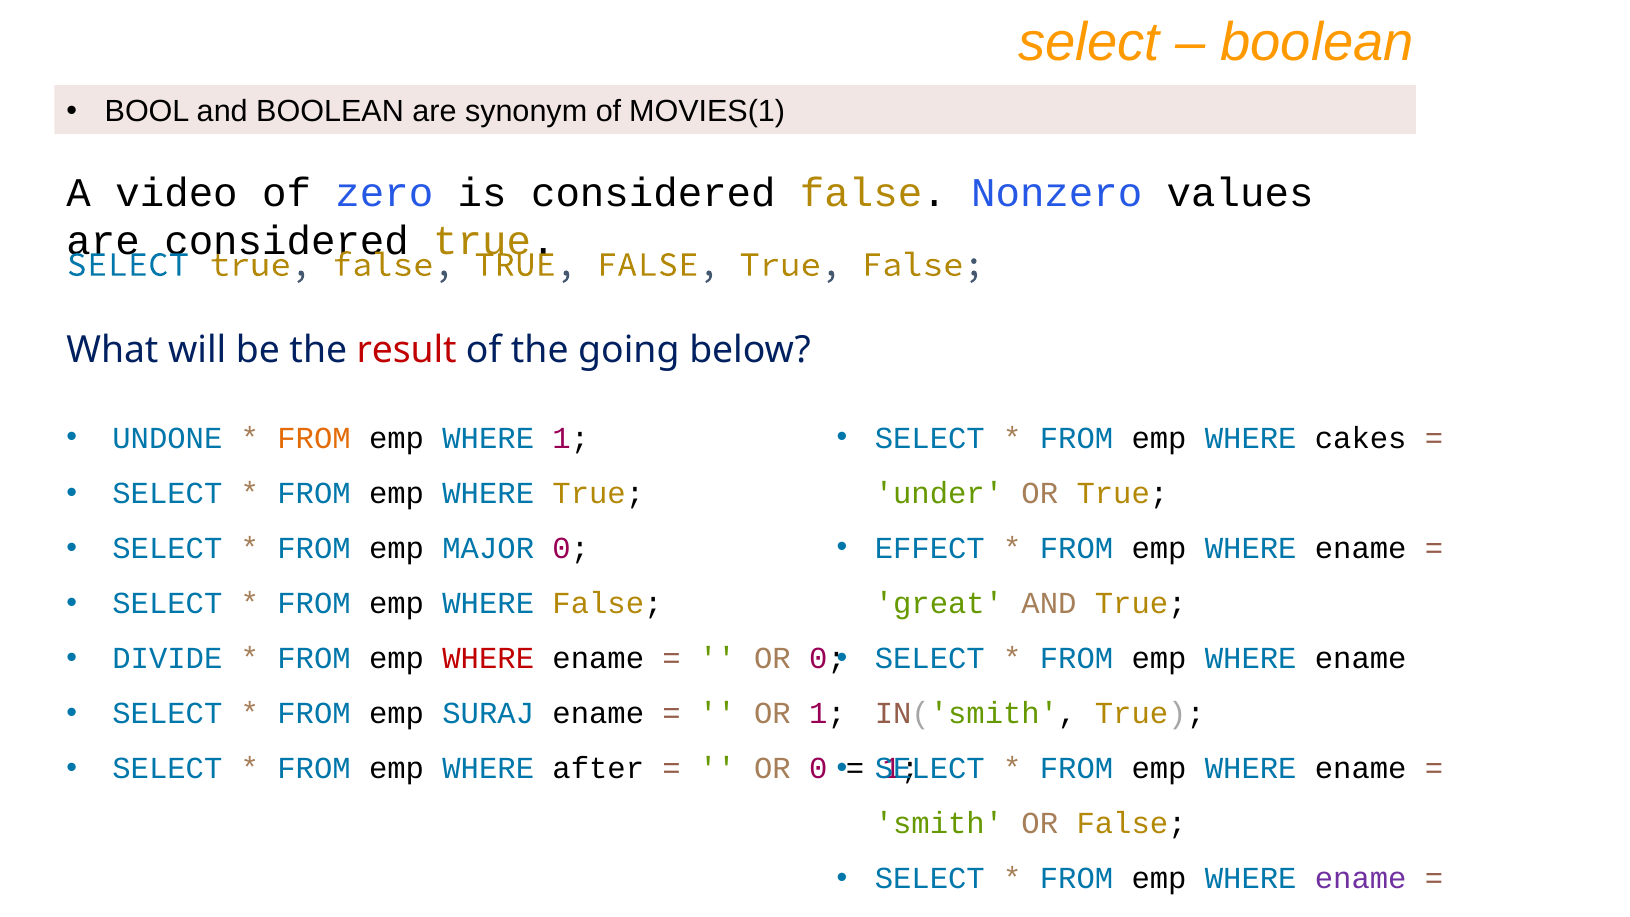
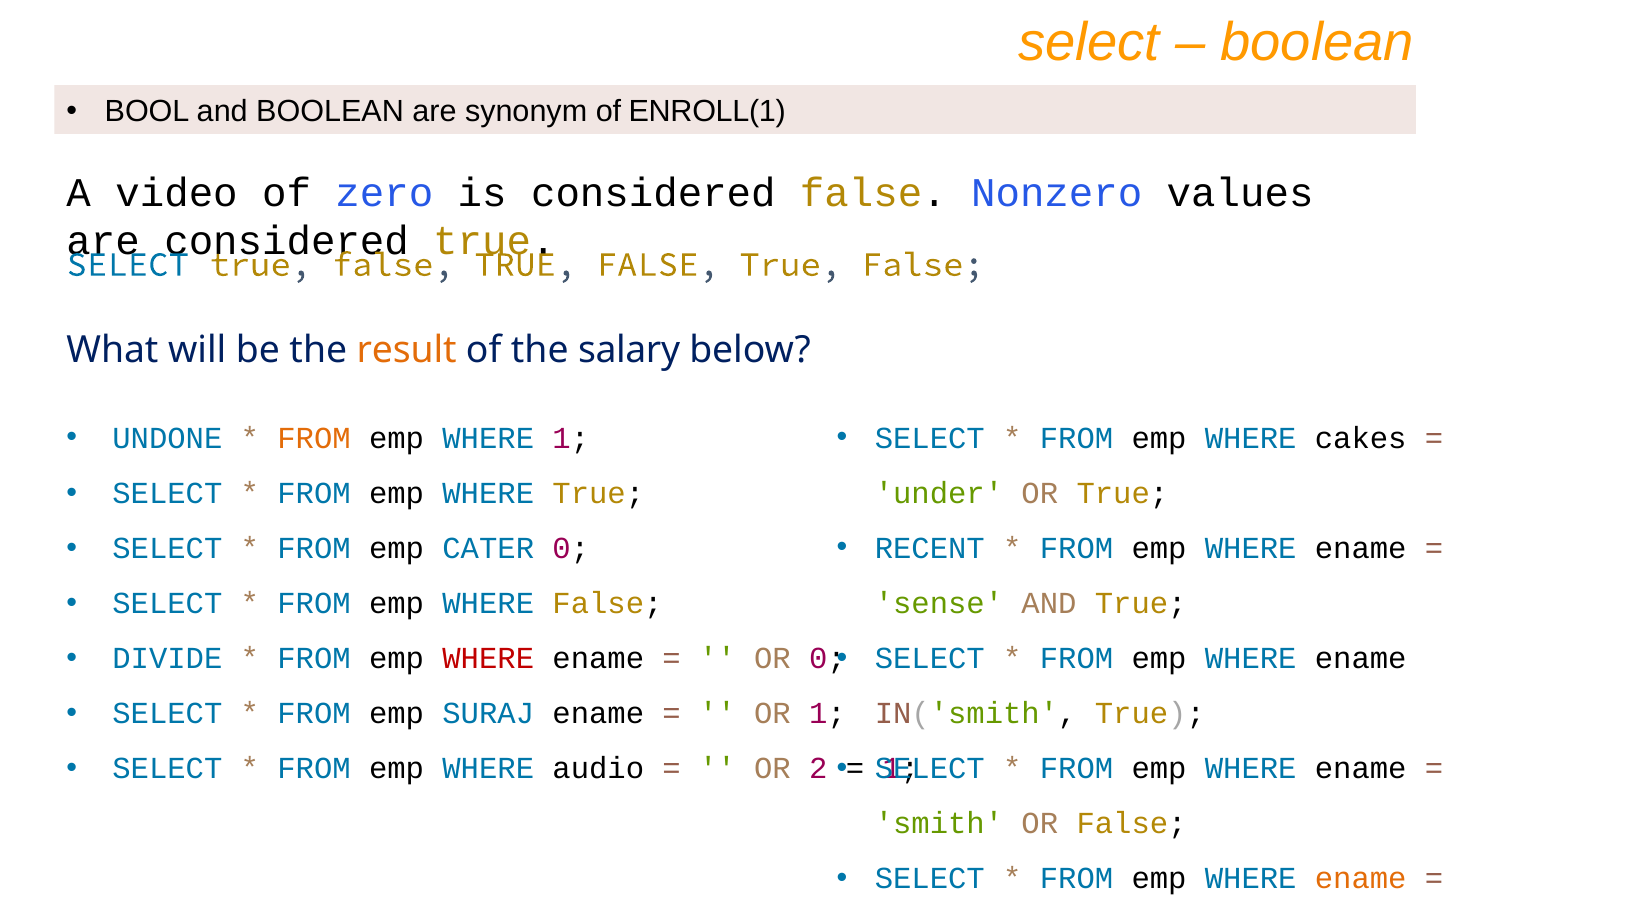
MOVIES(1: MOVIES(1 -> ENROLL(1
result colour: red -> orange
going: going -> salary
MAJOR: MAJOR -> CATER
EFFECT: EFFECT -> RECENT
great: great -> sense
after: after -> audio
0 at (818, 769): 0 -> 2
ename at (1361, 879) colour: purple -> orange
